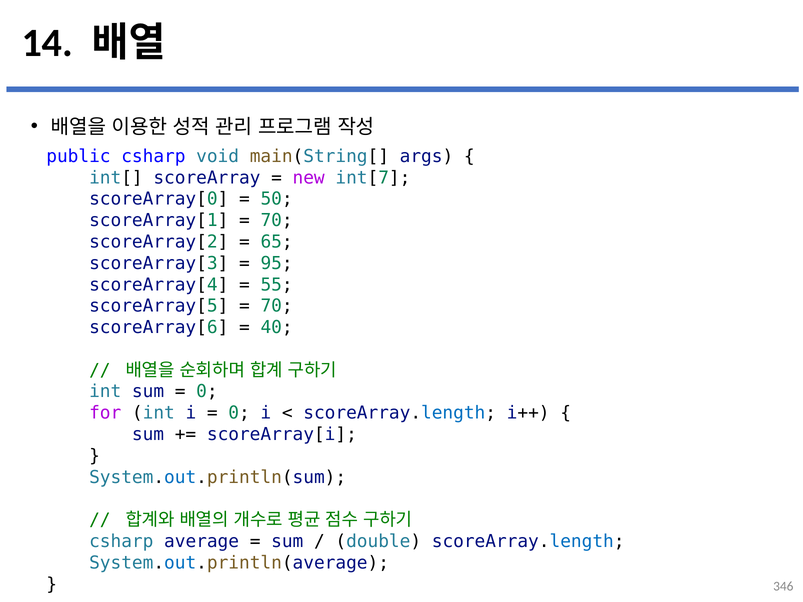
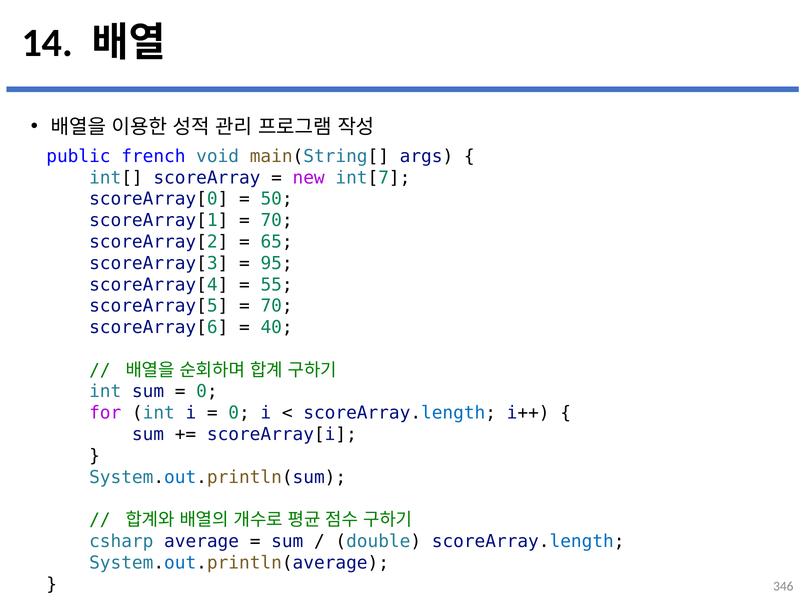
public csharp: csharp -> french
